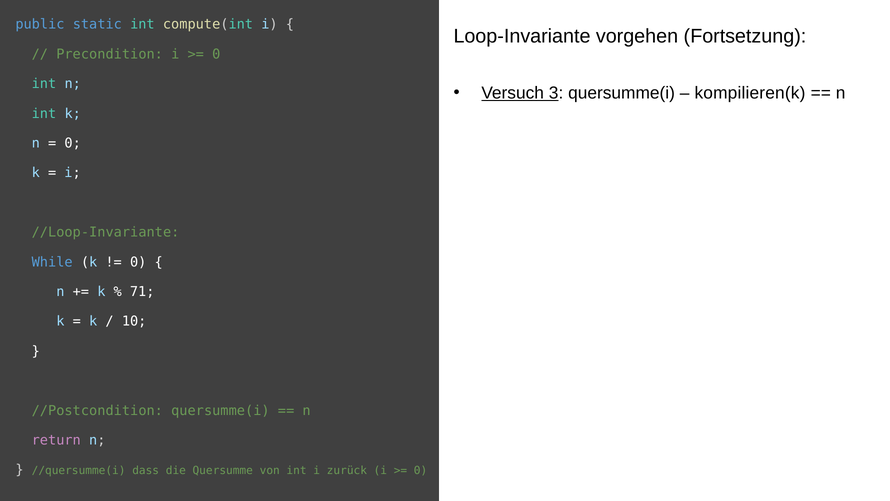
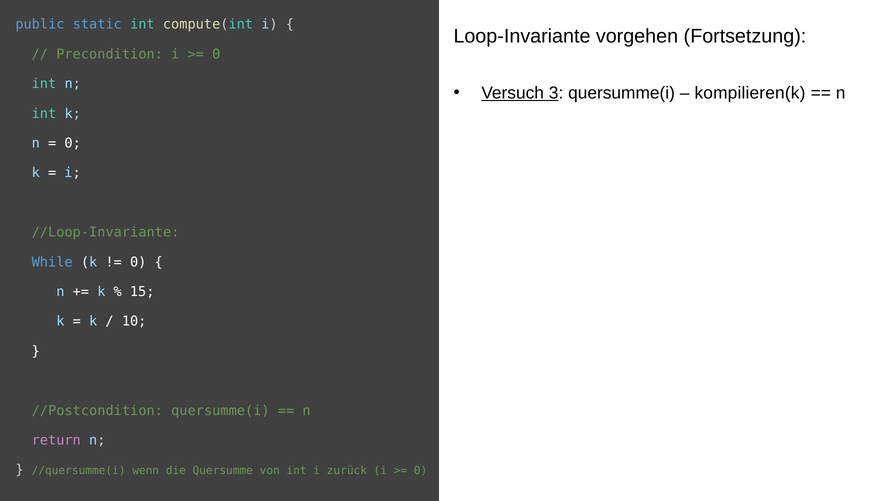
71: 71 -> 15
dass: dass -> wenn
